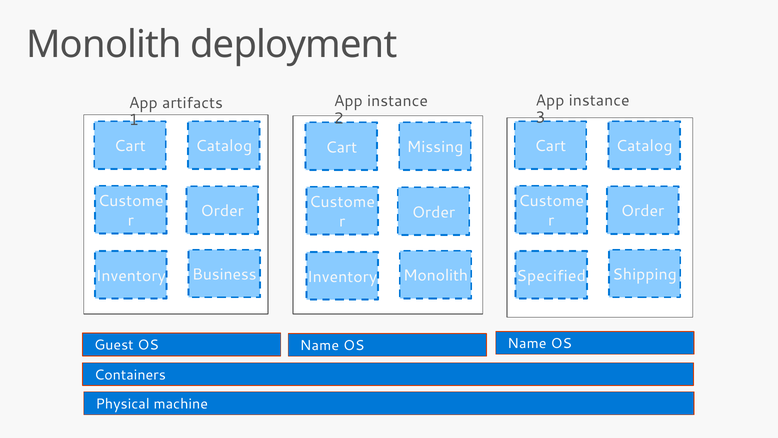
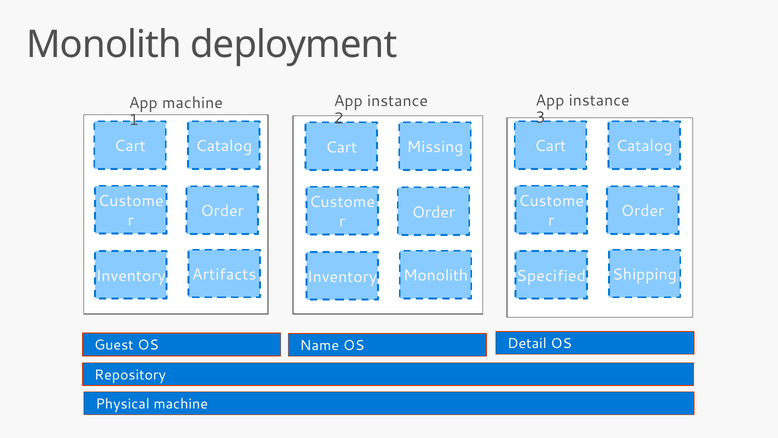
App artifacts: artifacts -> machine
Business: Business -> Artifacts
Guest OS Name: Name -> Detail
Containers: Containers -> Repository
